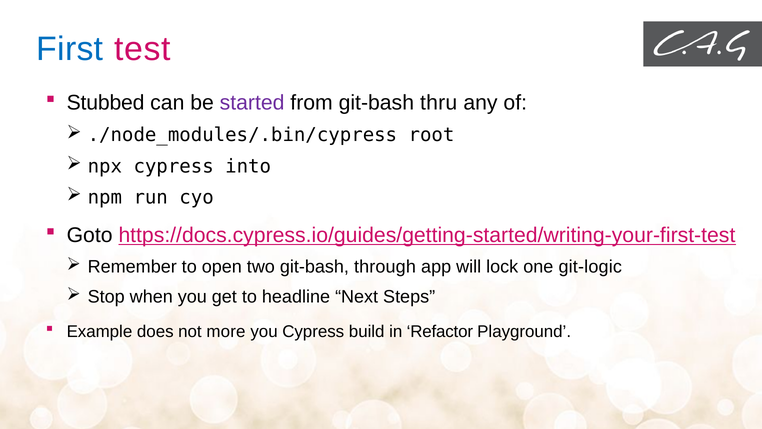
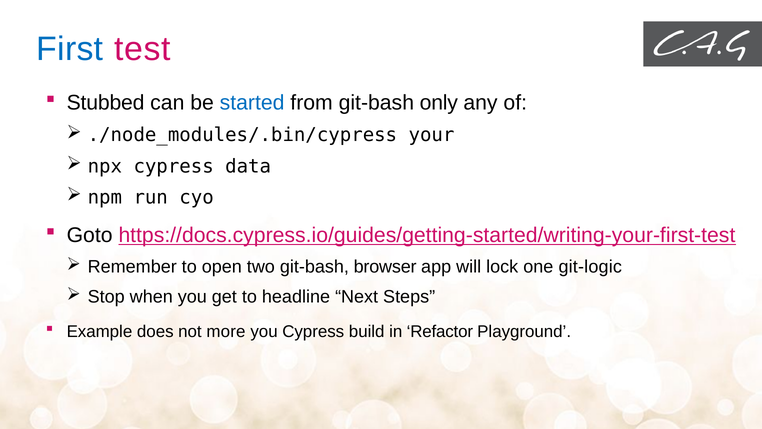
started colour: purple -> blue
thru: thru -> only
root: root -> your
into: into -> data
through: through -> browser
